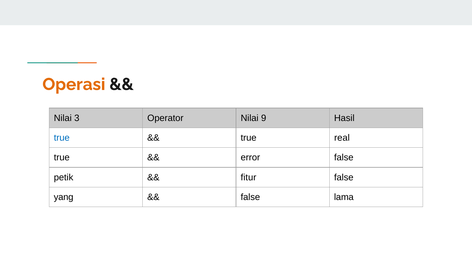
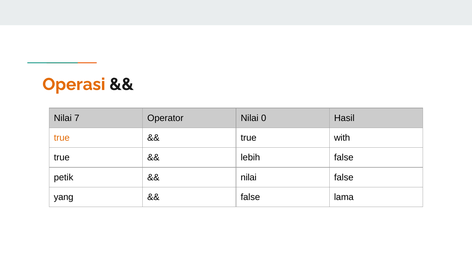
3: 3 -> 7
9: 9 -> 0
true at (62, 138) colour: blue -> orange
real: real -> with
error: error -> lebih
fitur at (249, 177): fitur -> nilai
